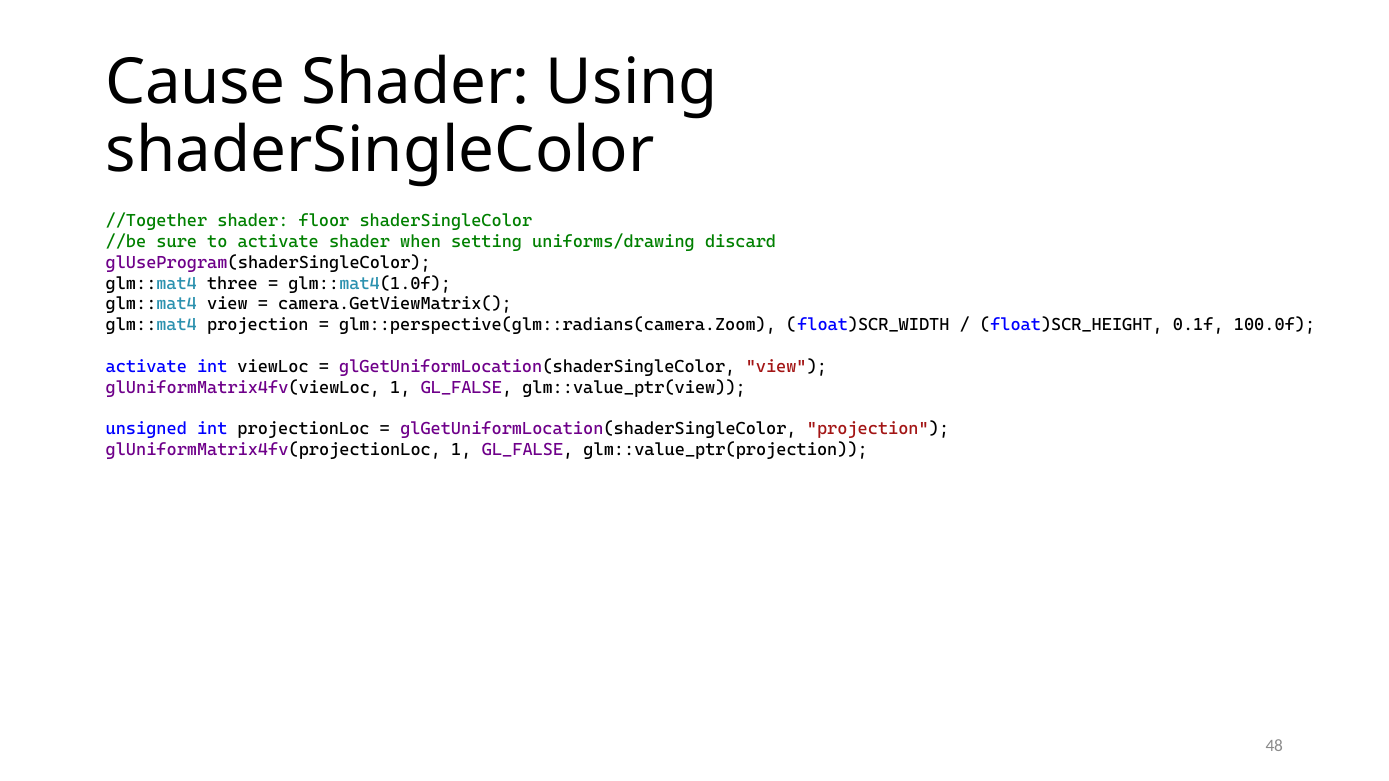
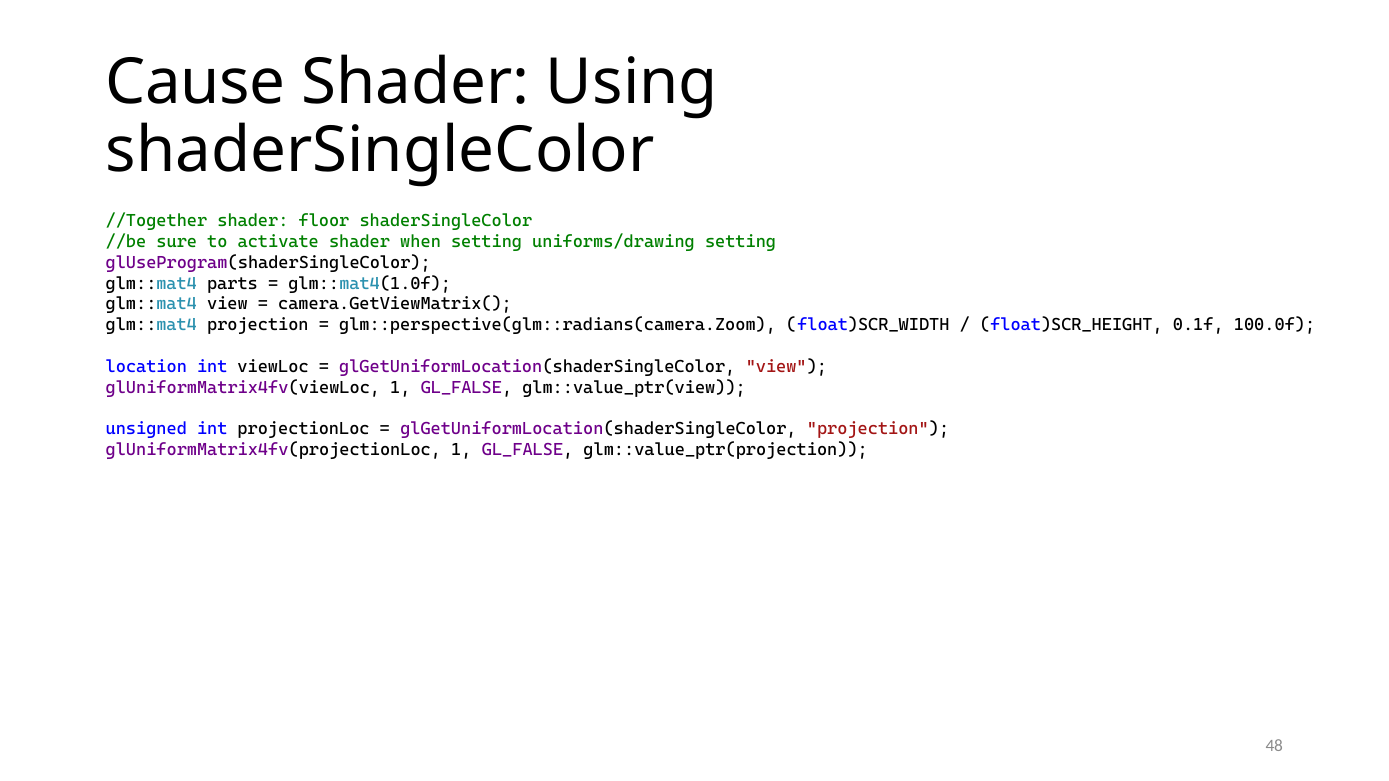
uniforms/drawing discard: discard -> setting
three: three -> parts
activate at (146, 367): activate -> location
